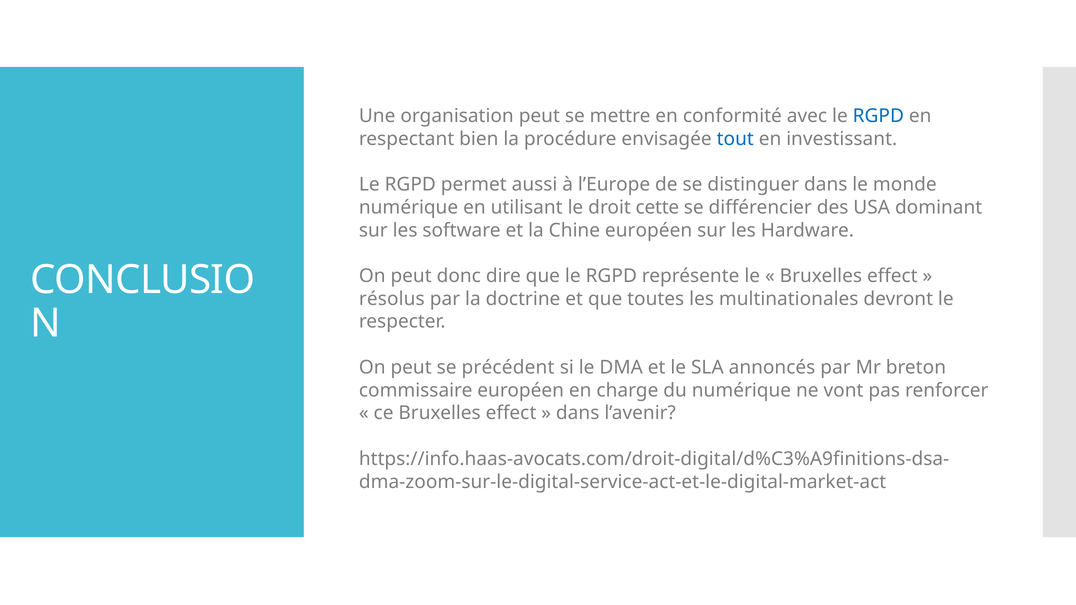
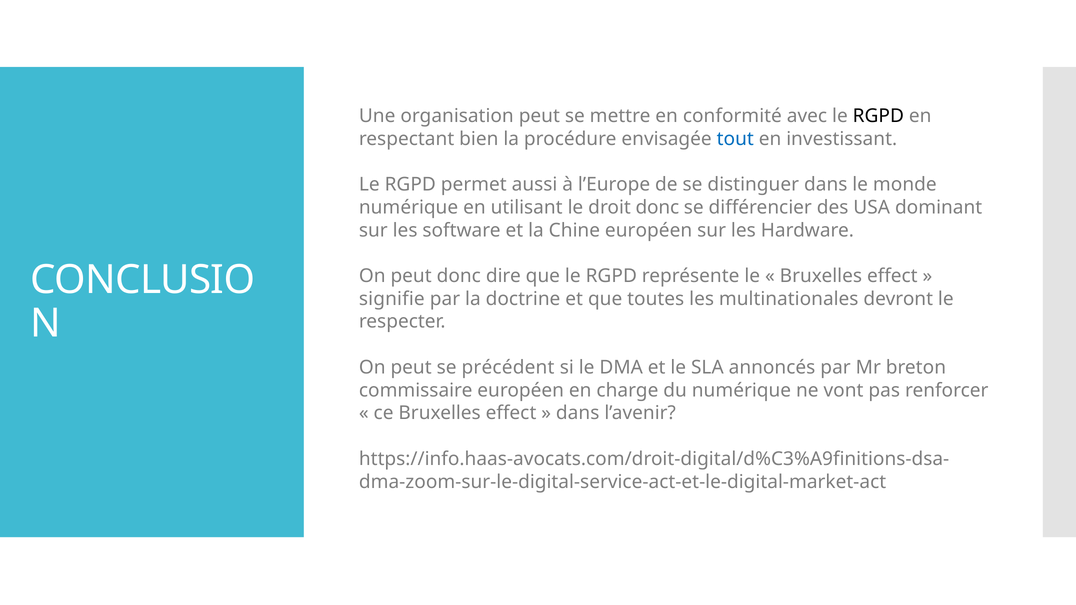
RGPD at (878, 116) colour: blue -> black
droit cette: cette -> donc
résolus: résolus -> signifie
